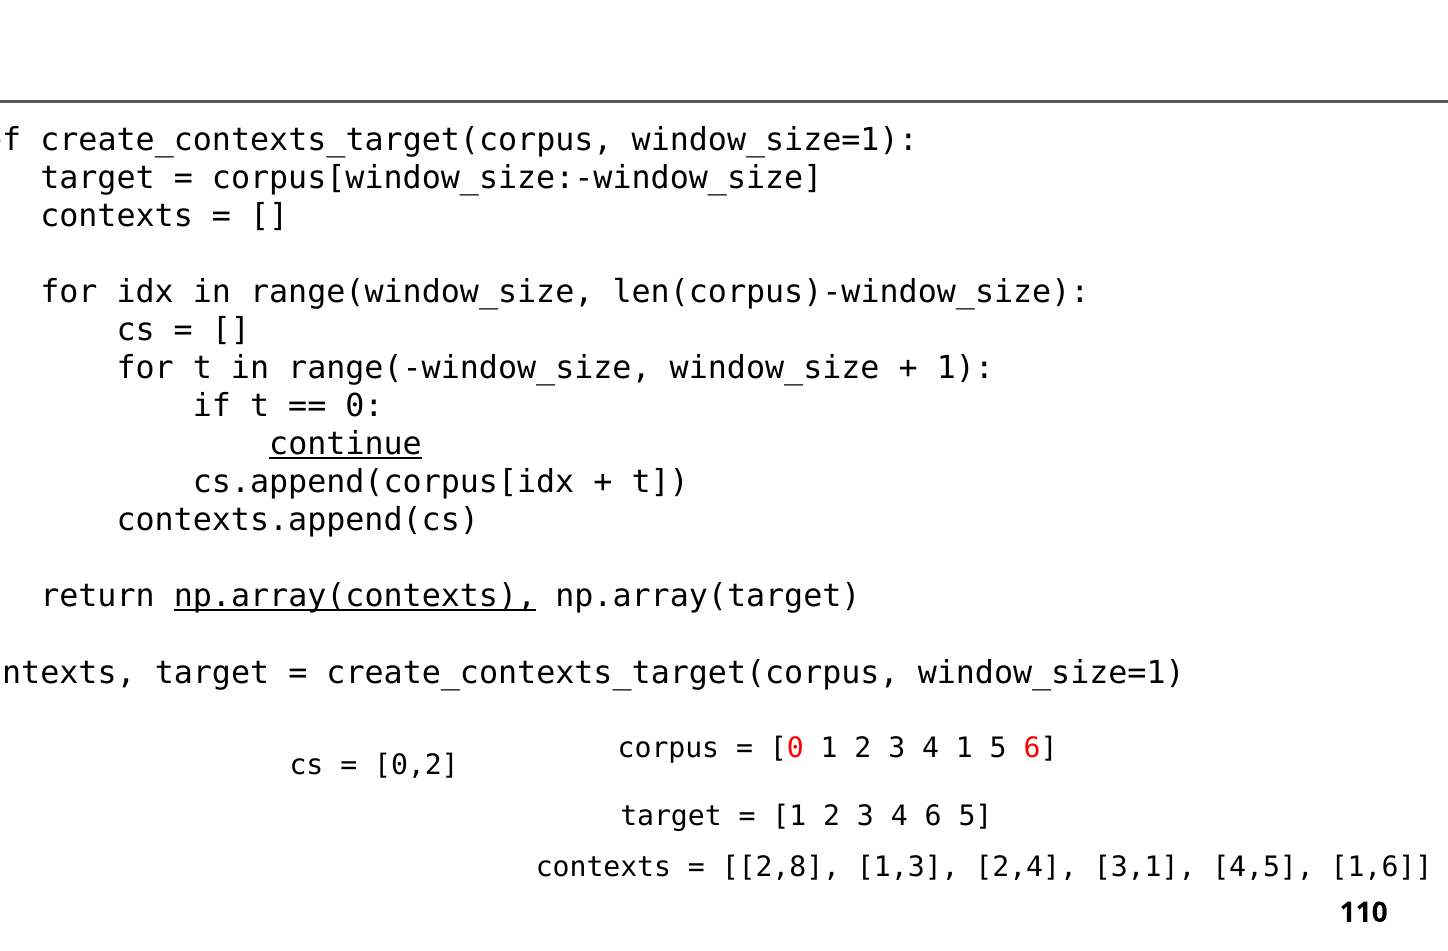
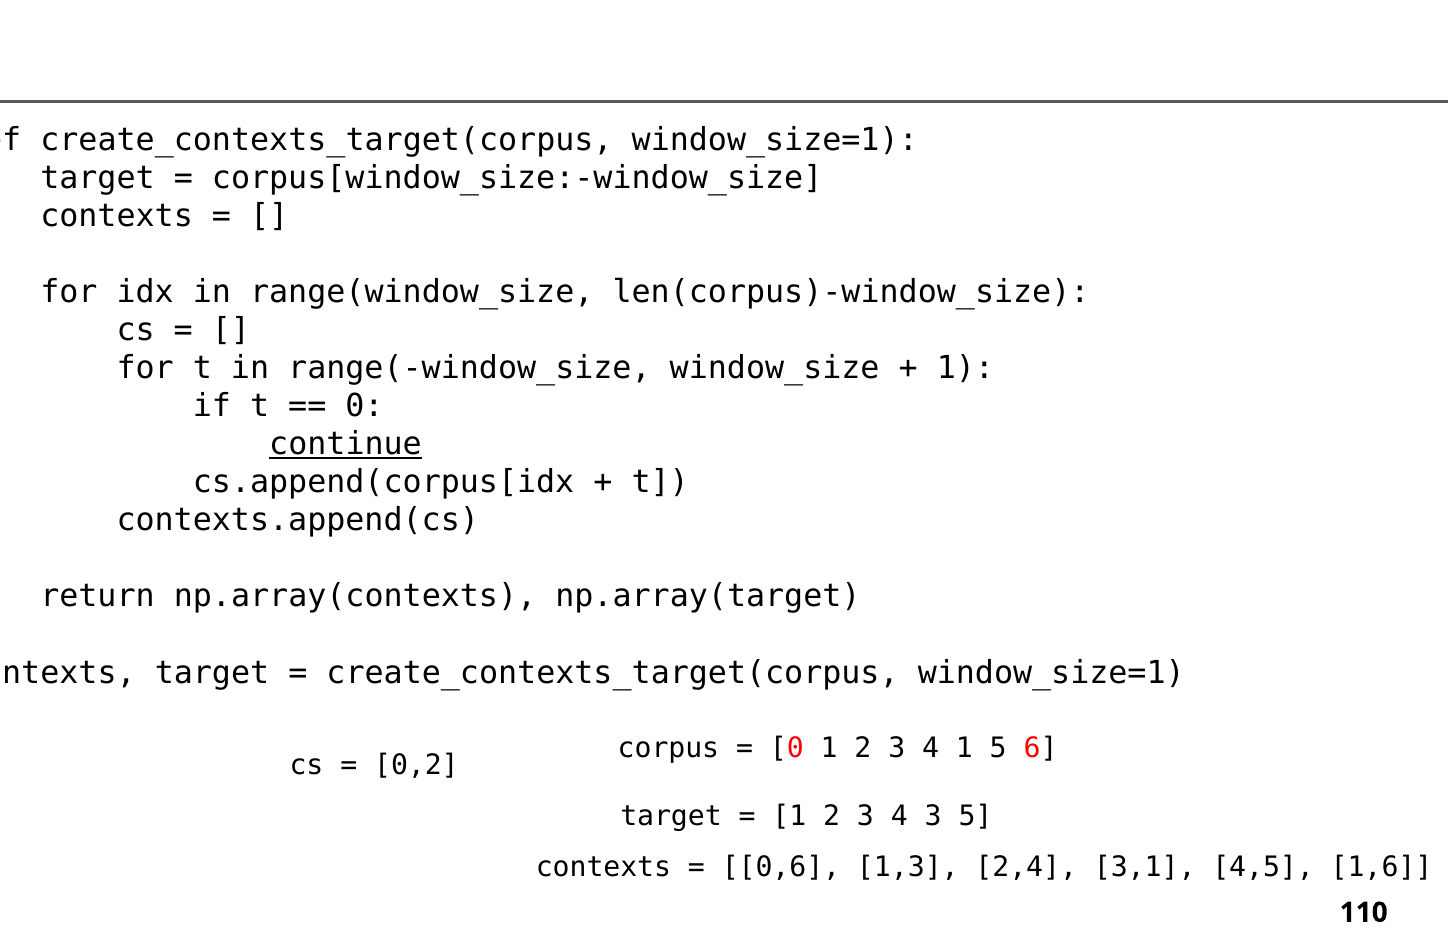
np.array(contexts underline: present -> none
4 6: 6 -> 3
2,8: 2,8 -> 0,6
